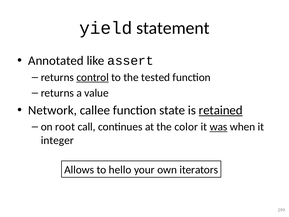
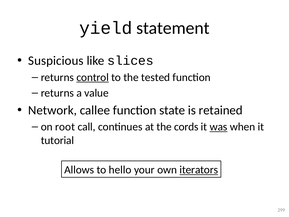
Annotated: Annotated -> Suspicious
assert: assert -> slices
retained underline: present -> none
color: color -> cords
integer: integer -> tutorial
iterators underline: none -> present
